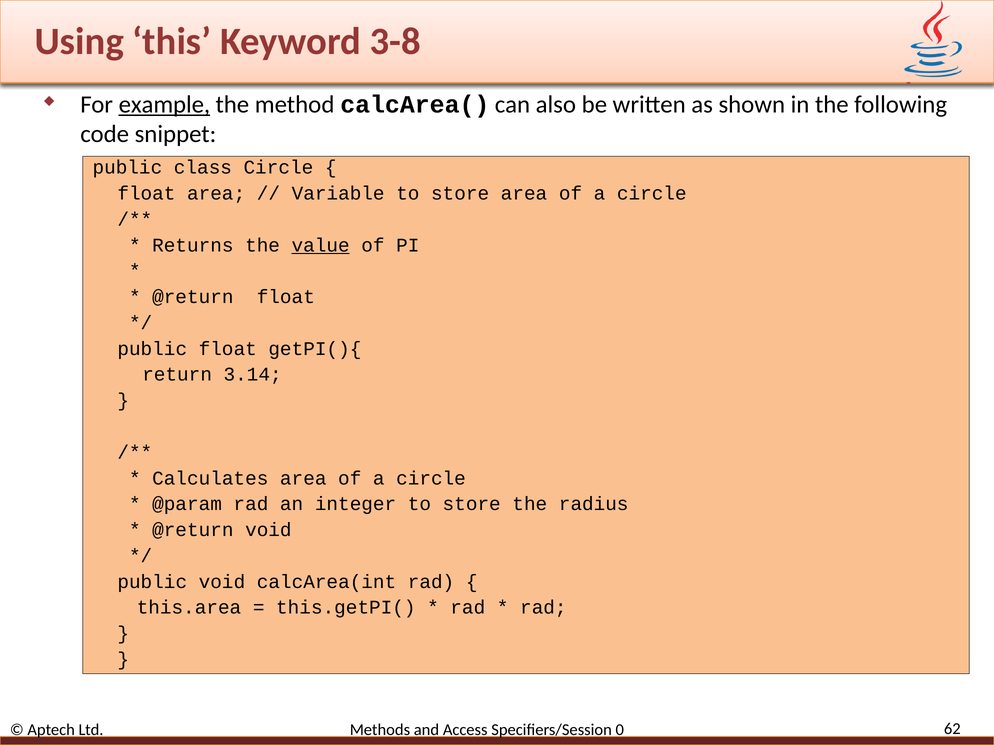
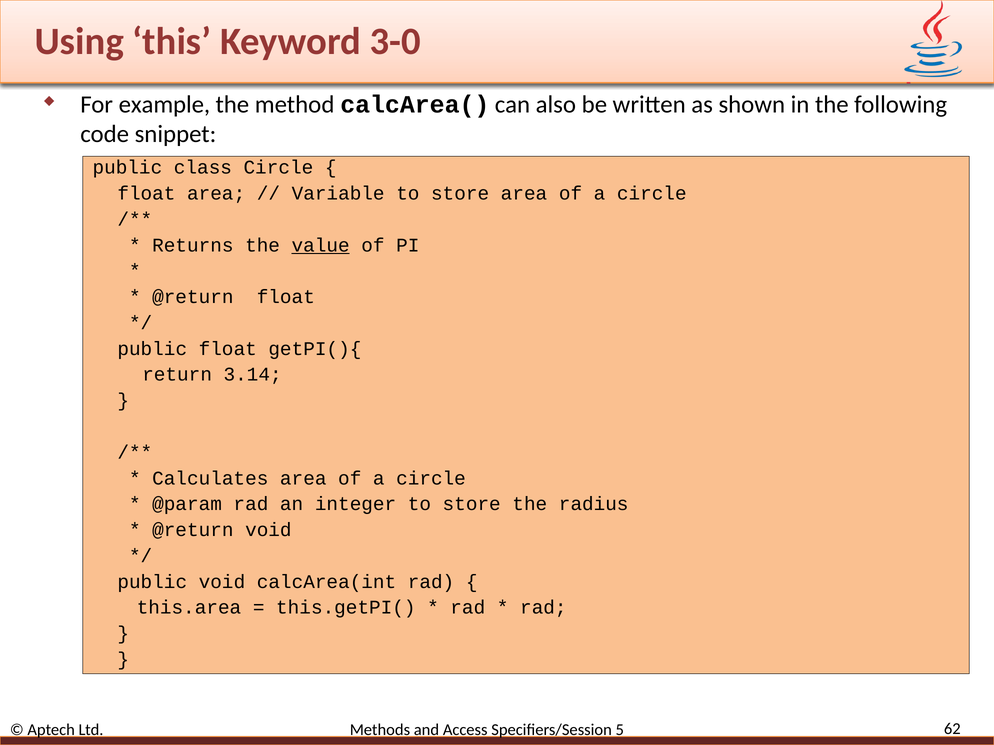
3-8: 3-8 -> 3-0
example underline: present -> none
0: 0 -> 5
